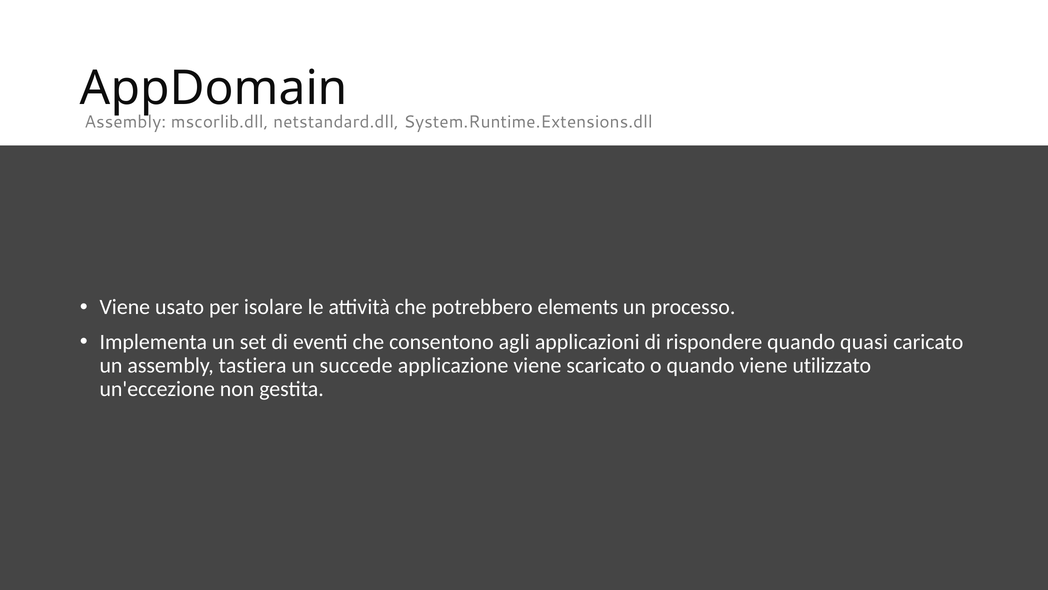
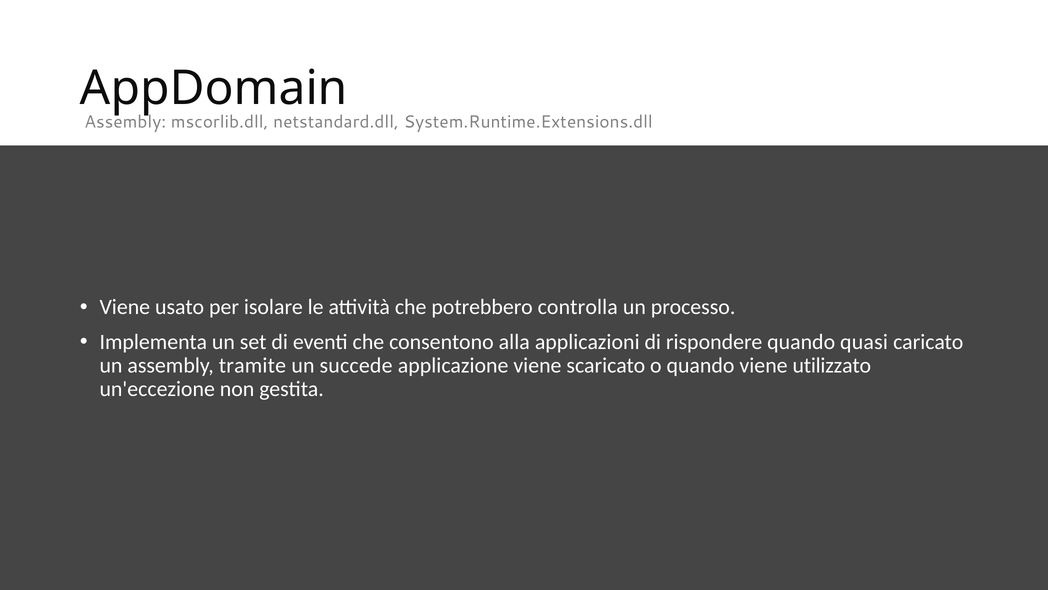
elements: elements -> controlla
agli: agli -> alla
tastiera: tastiera -> tramite
